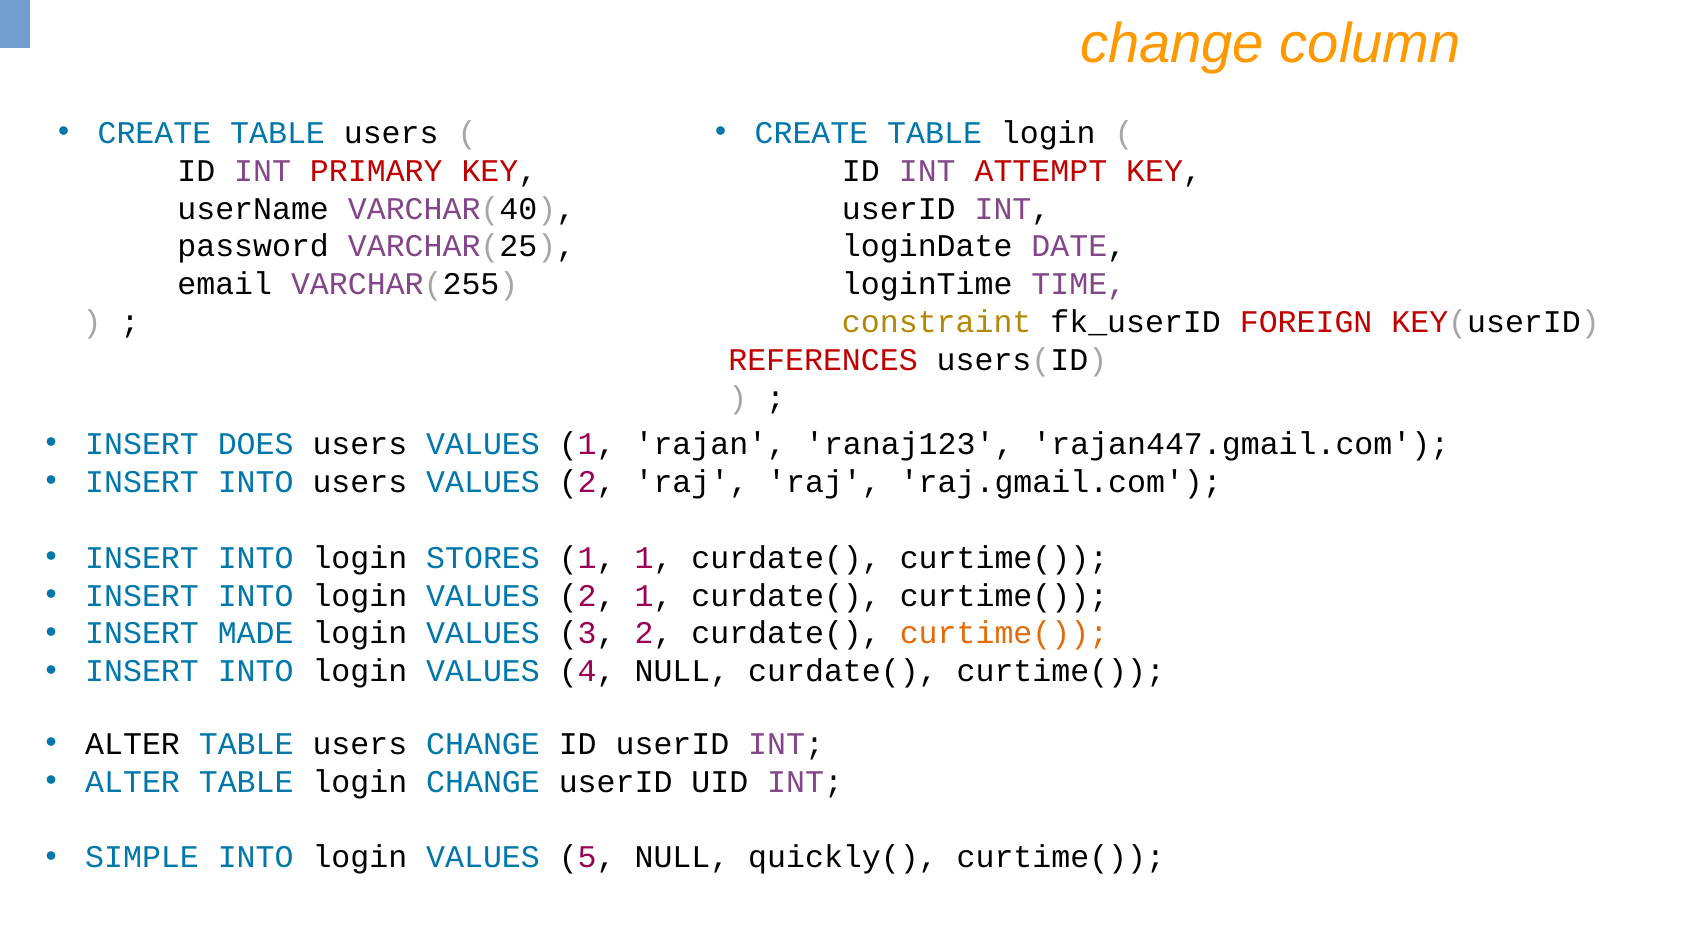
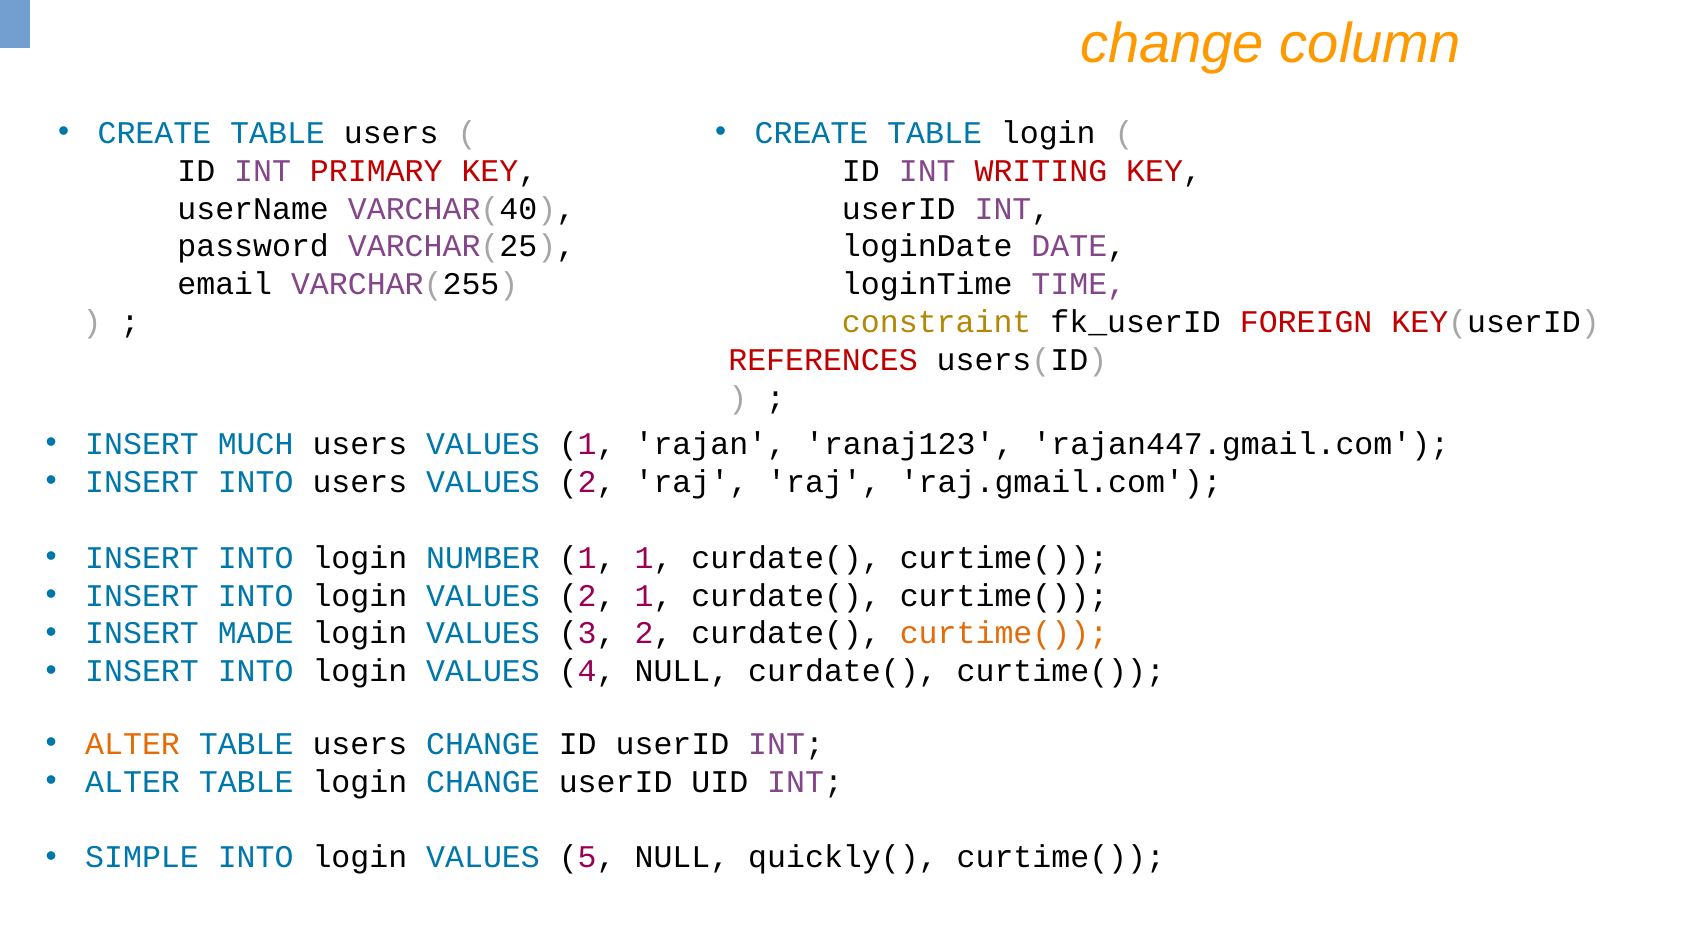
ATTEMPT: ATTEMPT -> WRITING
DOES: DOES -> MUCH
STORES: STORES -> NUMBER
ALTER at (133, 744) colour: black -> orange
